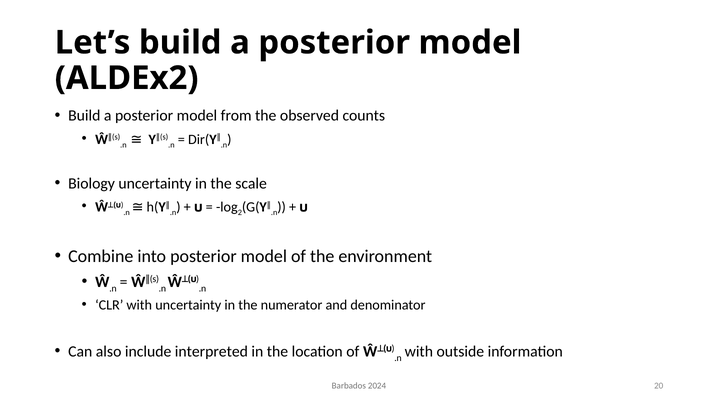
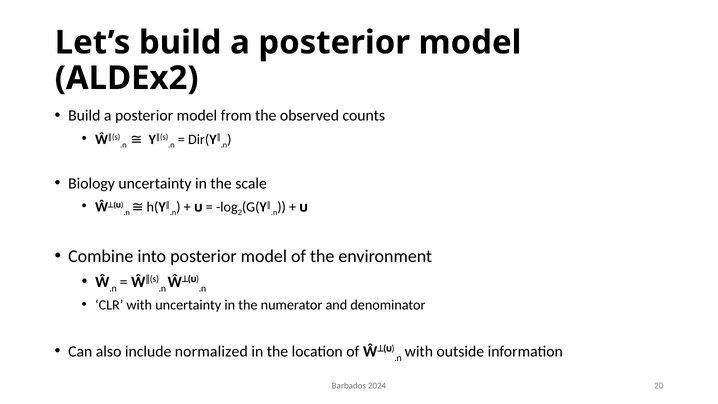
interpreted: interpreted -> normalized
